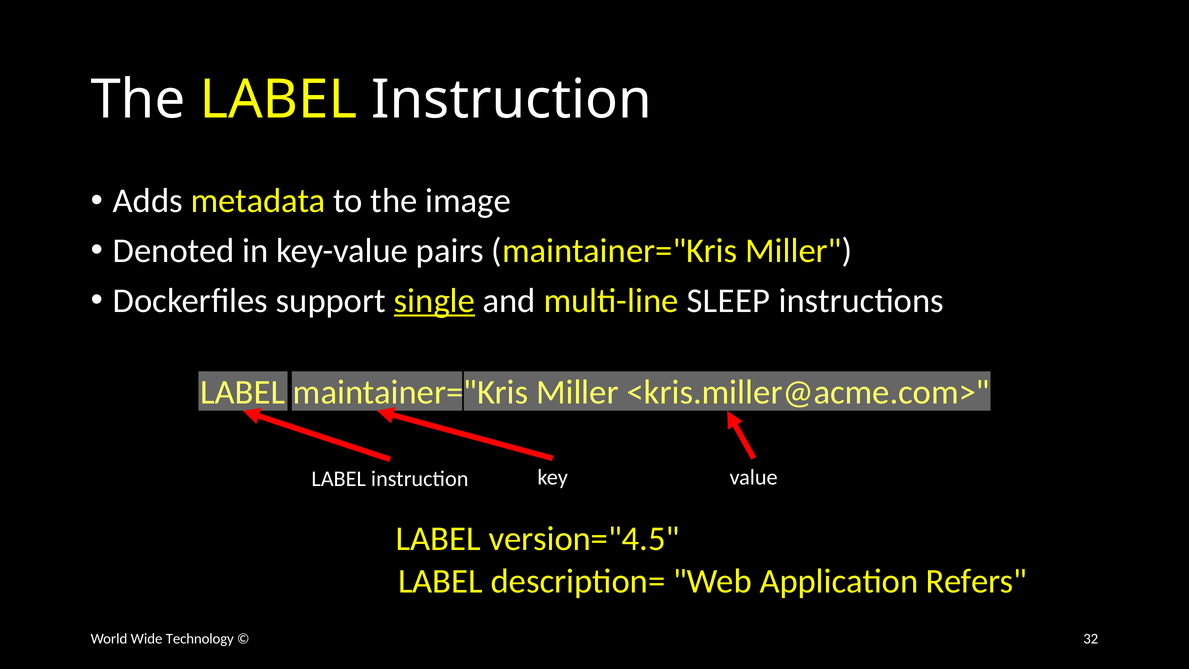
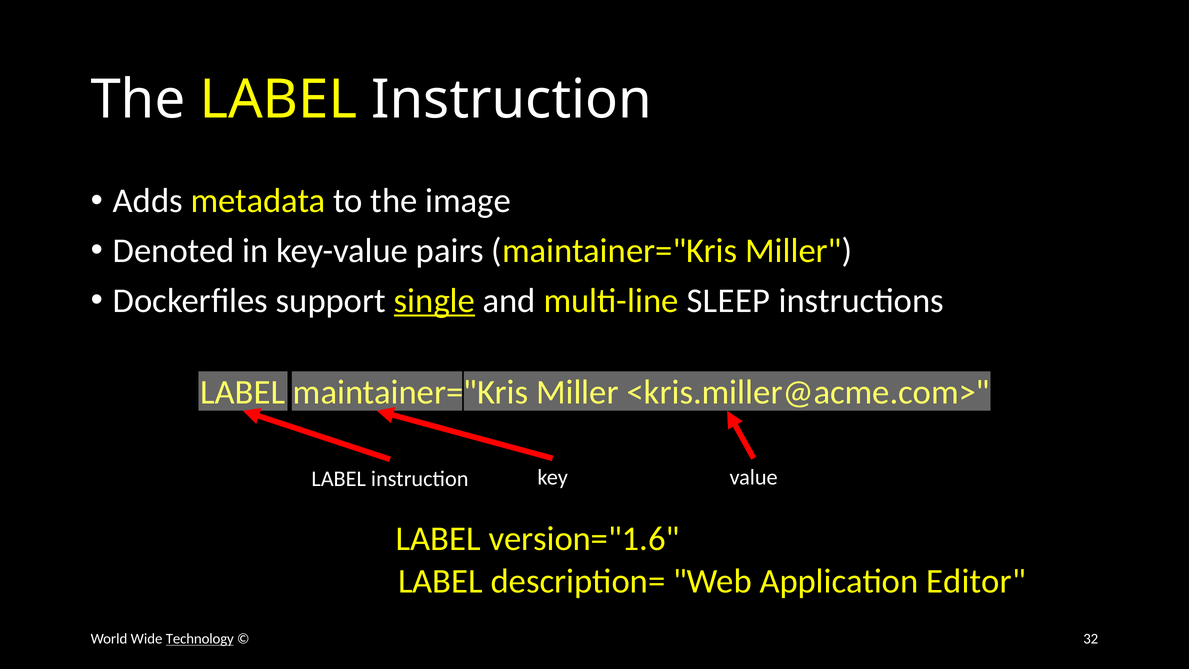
version="4.5: version="4.5 -> version="1.6
Refers: Refers -> Editor
Technology underline: none -> present
